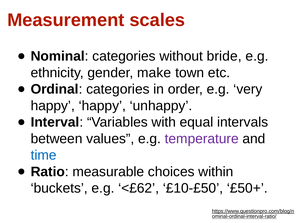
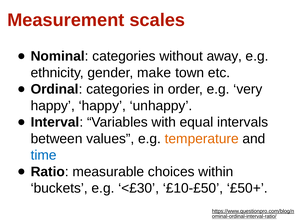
bride: bride -> away
temperature colour: purple -> orange
<£62: <£62 -> <£30
